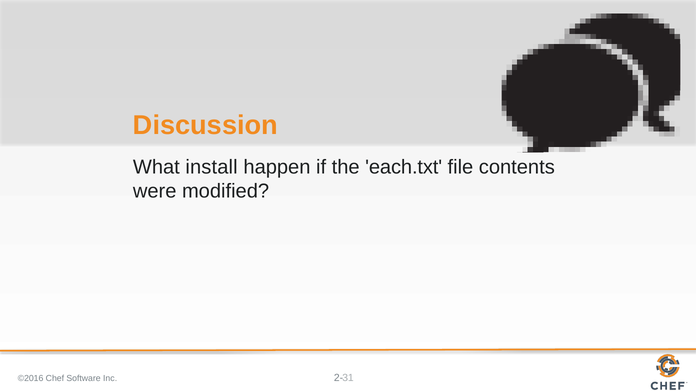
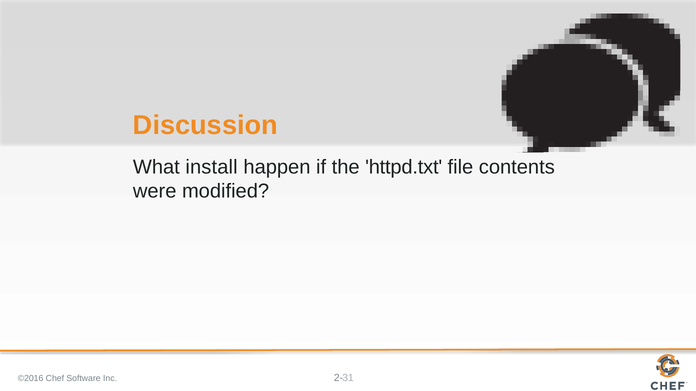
each.txt: each.txt -> httpd.txt
